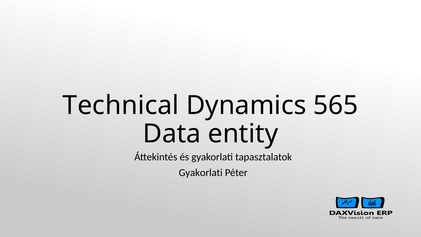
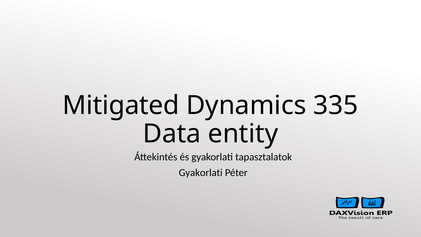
Technical: Technical -> Mitigated
565: 565 -> 335
